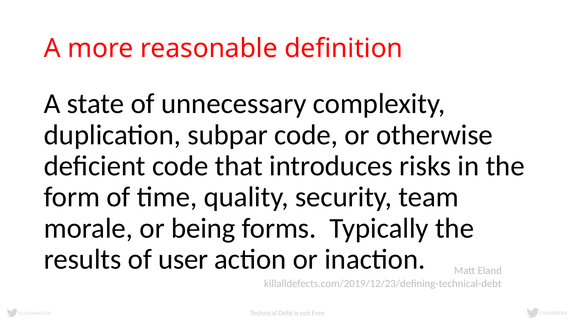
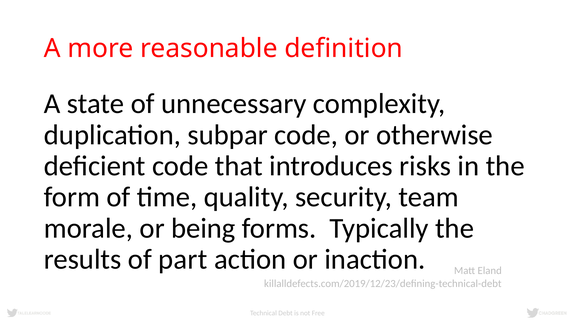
user: user -> part
